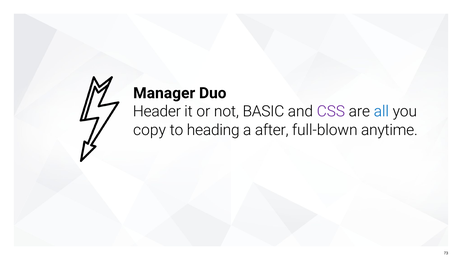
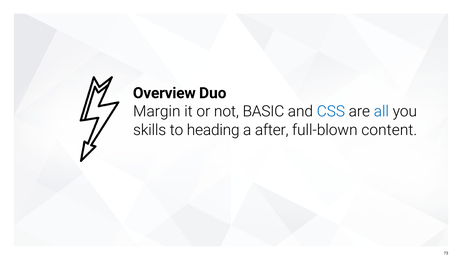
Manager: Manager -> Overview
Header: Header -> Margin
CSS colour: purple -> blue
copy: copy -> skills
anytime: anytime -> content
